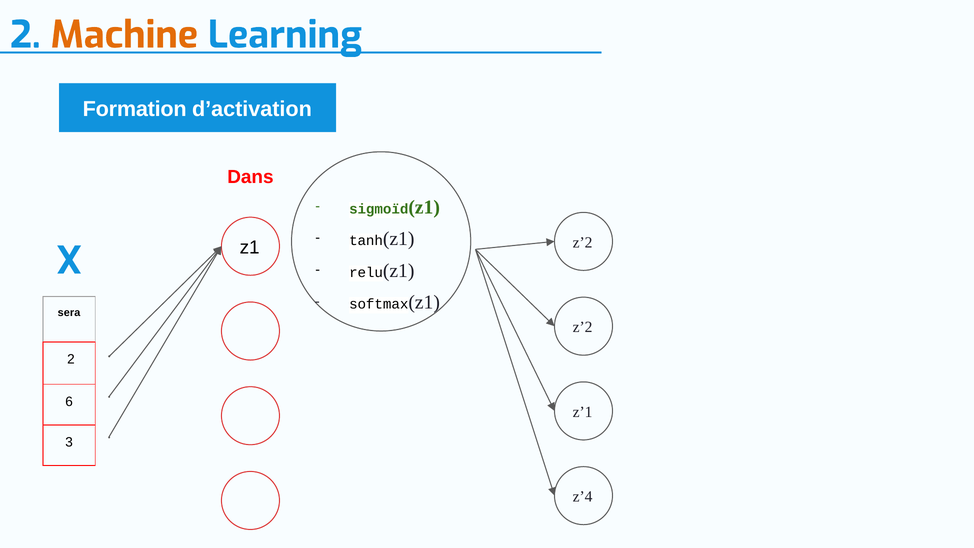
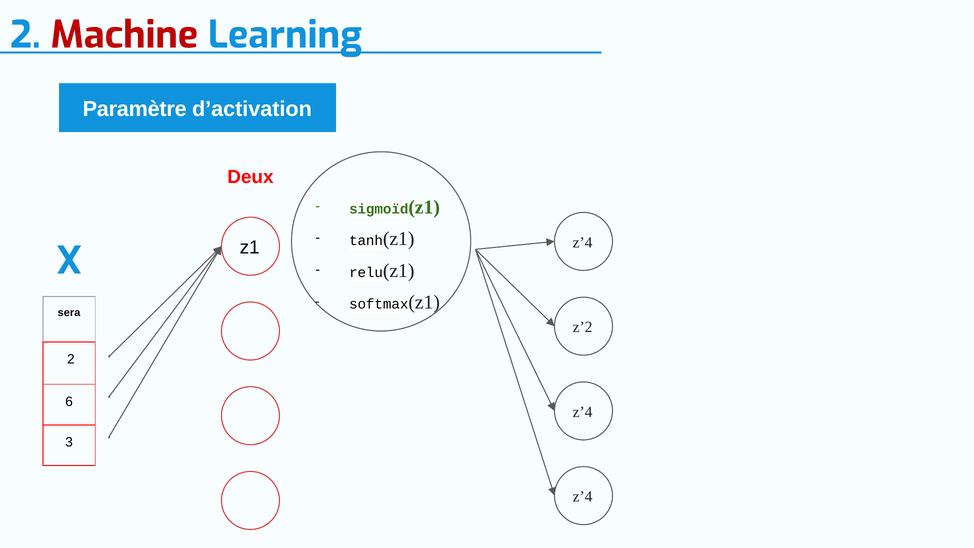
Machine colour: orange -> red
Formation: Formation -> Paramètre
Dans: Dans -> Deux
z’2 at (583, 242): z’2 -> z’4
z’1 at (583, 412): z’1 -> z’4
